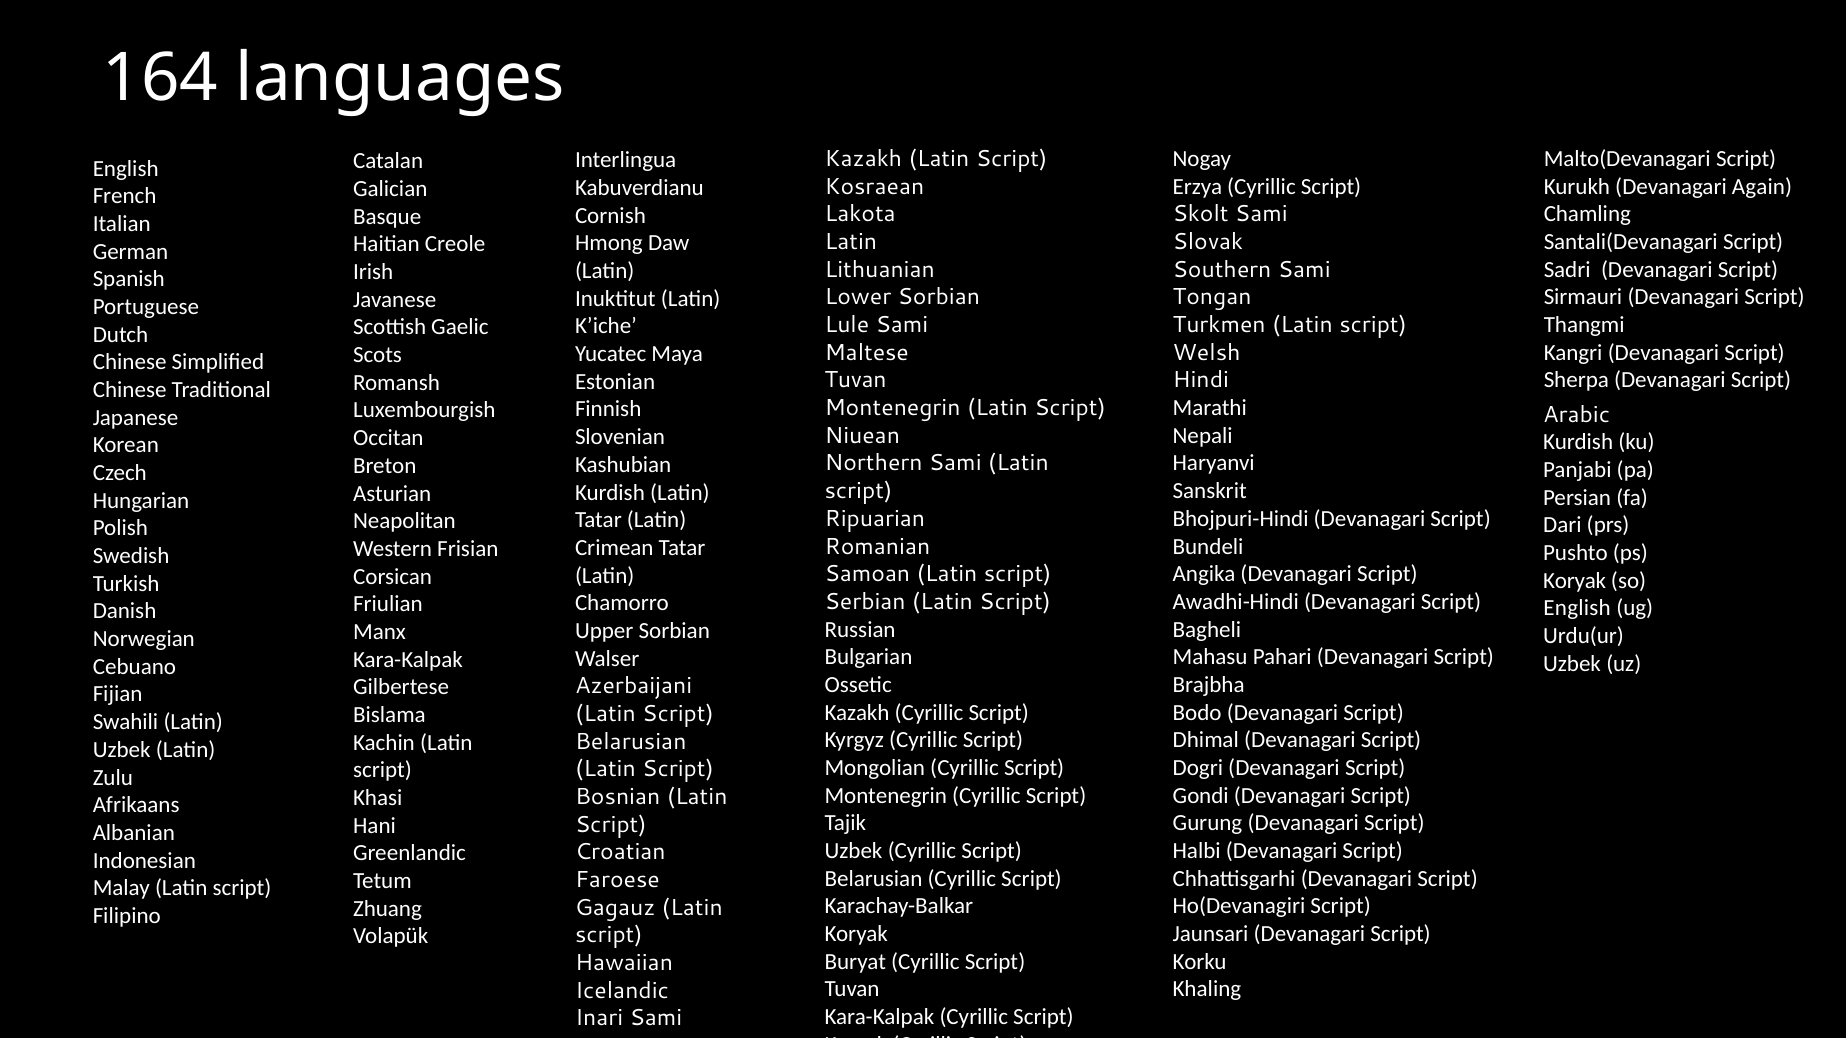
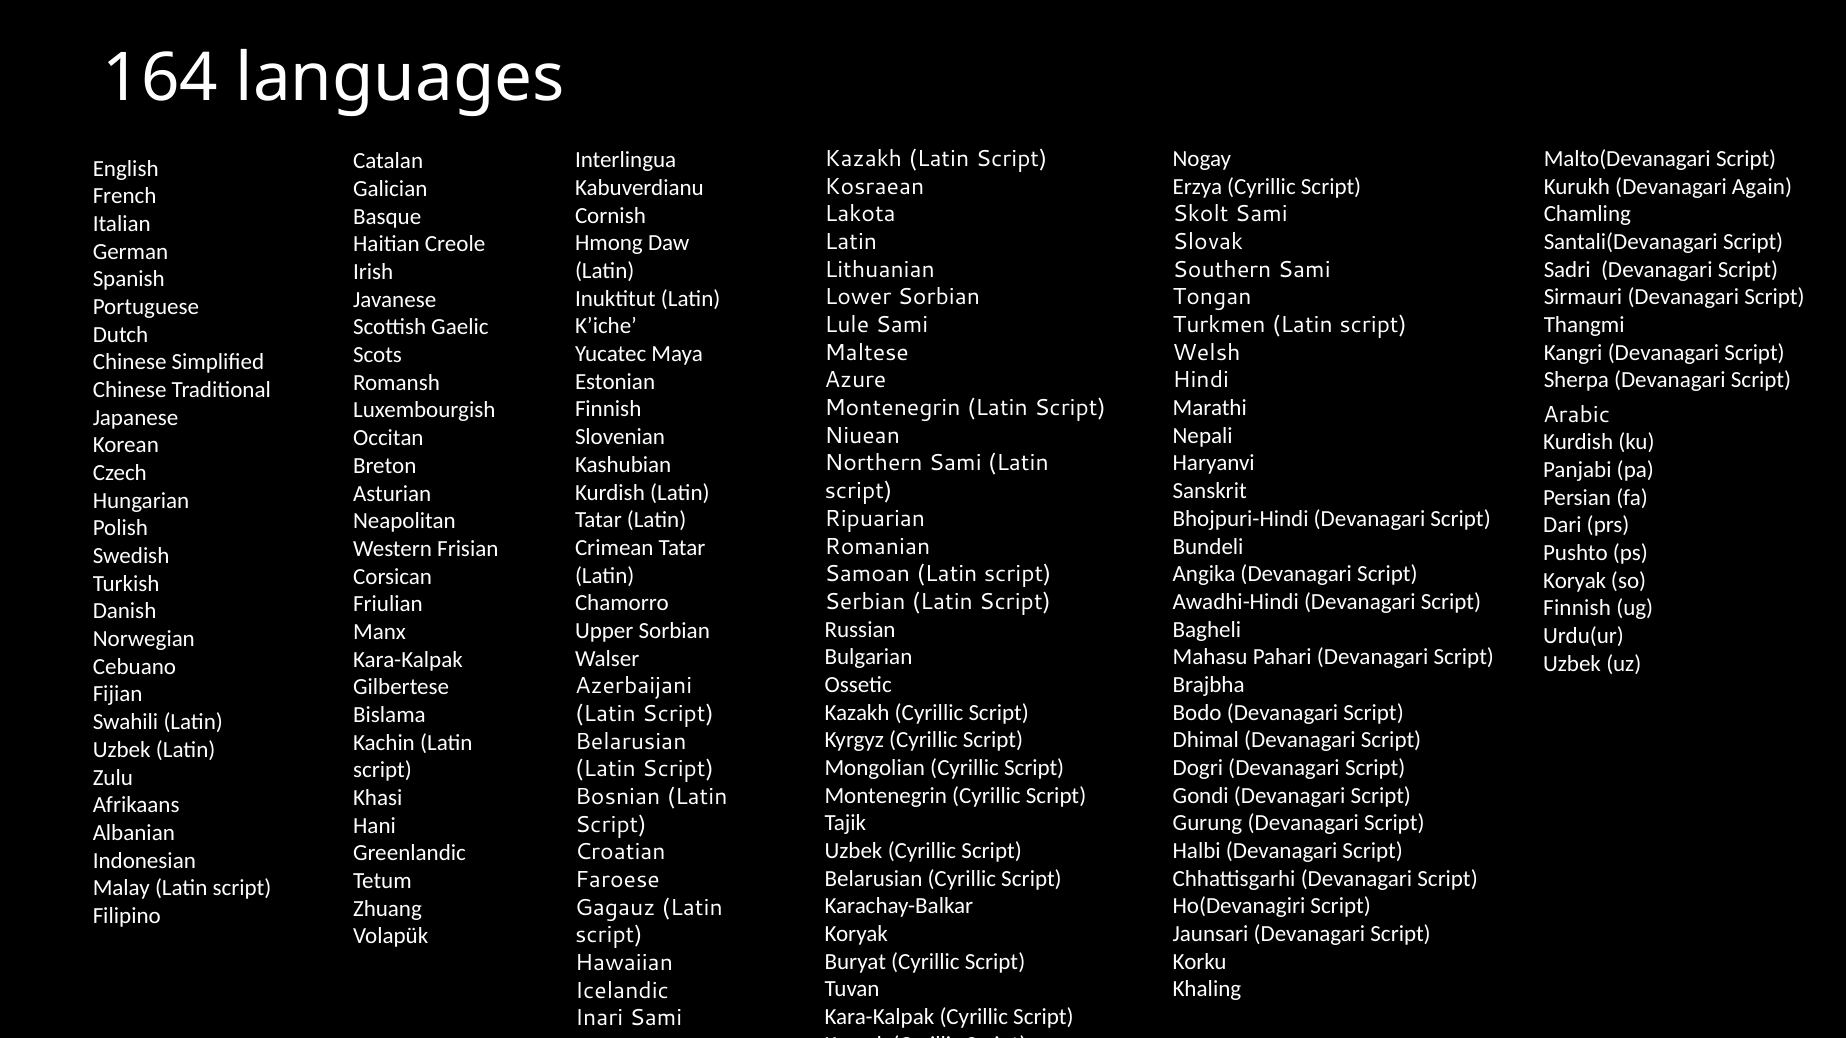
Tuvan at (856, 380): Tuvan -> Azure
English at (1577, 608): English -> Finnish
